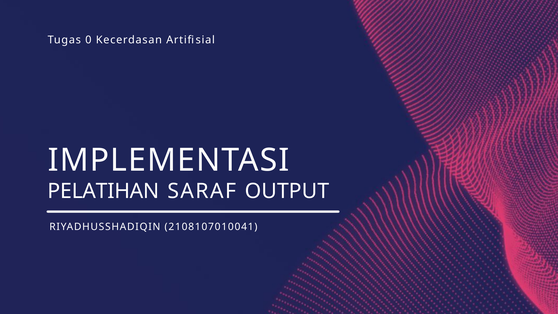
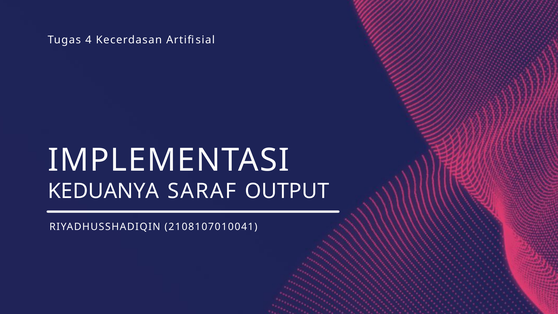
0: 0 -> 4
PELATIHAN: PELATIHAN -> KEDUANYA
